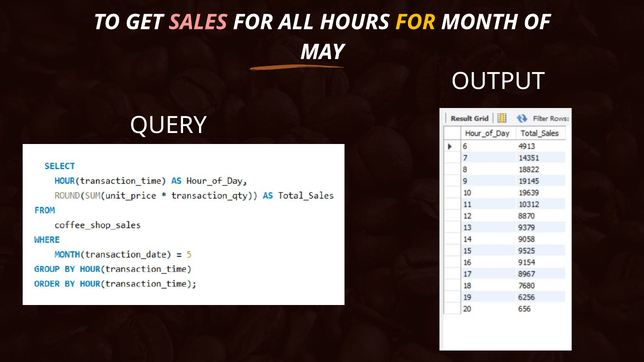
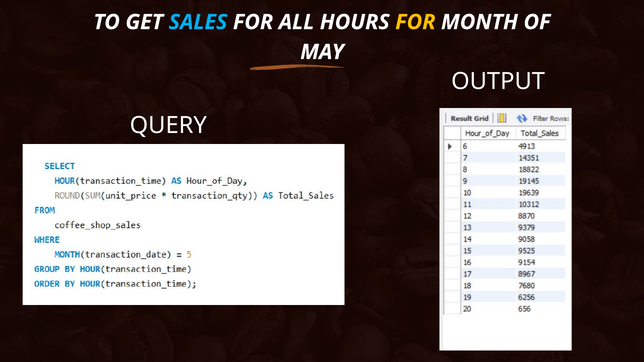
SALES colour: pink -> light blue
